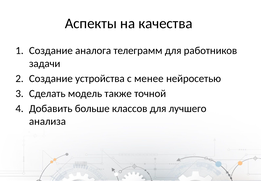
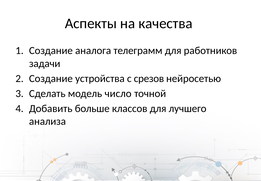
менее: менее -> срезов
также: также -> число
